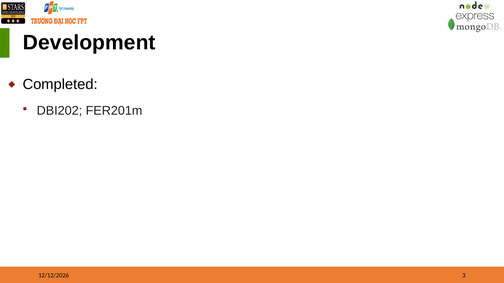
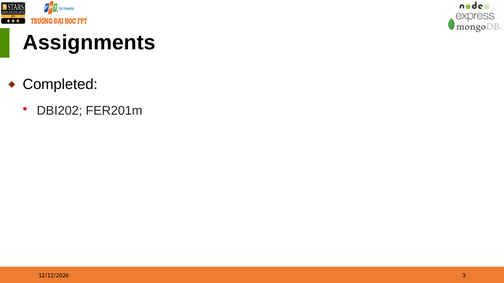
Development: Development -> Assignments
